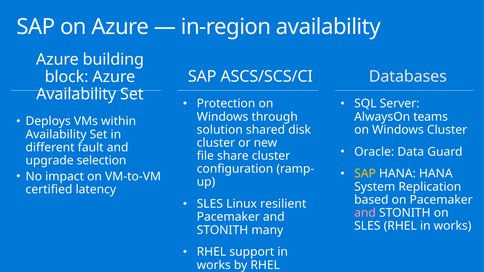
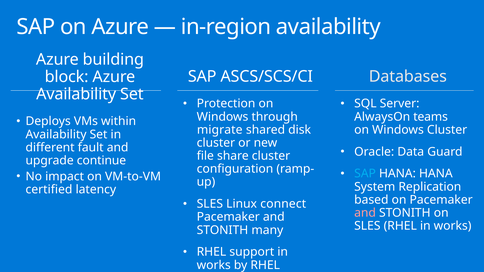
solution: solution -> migrate
selection: selection -> continue
SAP at (365, 174) colour: yellow -> light blue
resilient: resilient -> connect
